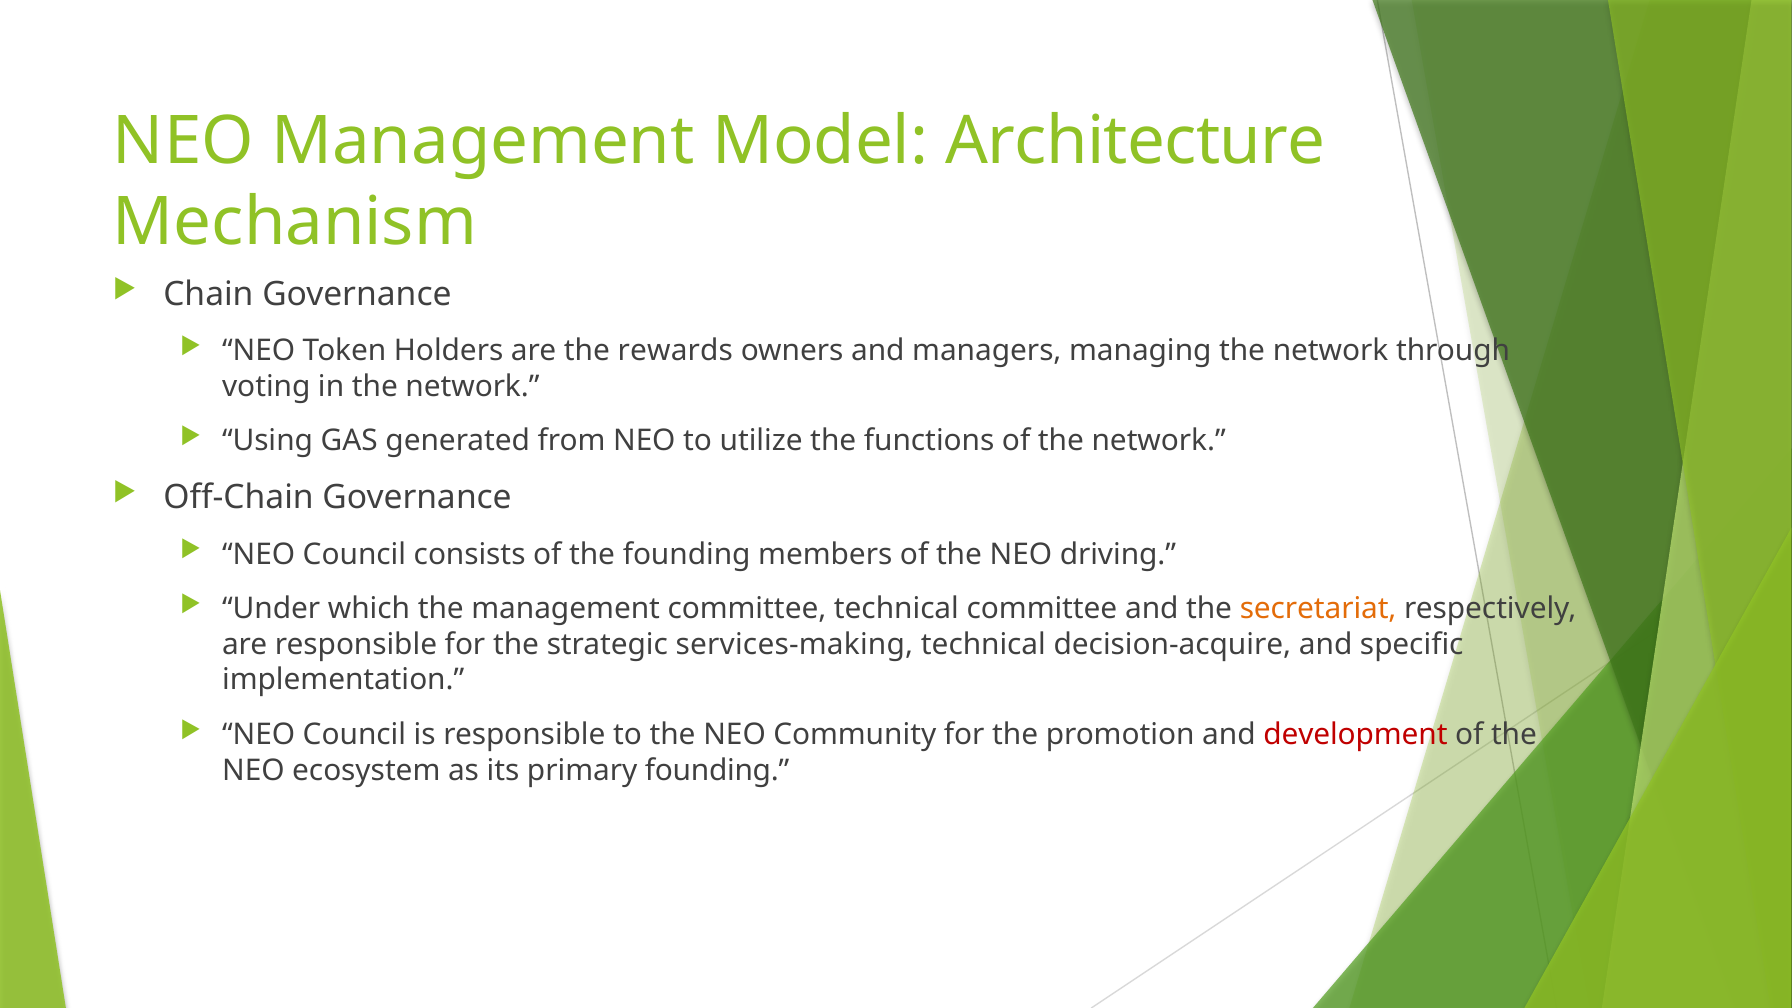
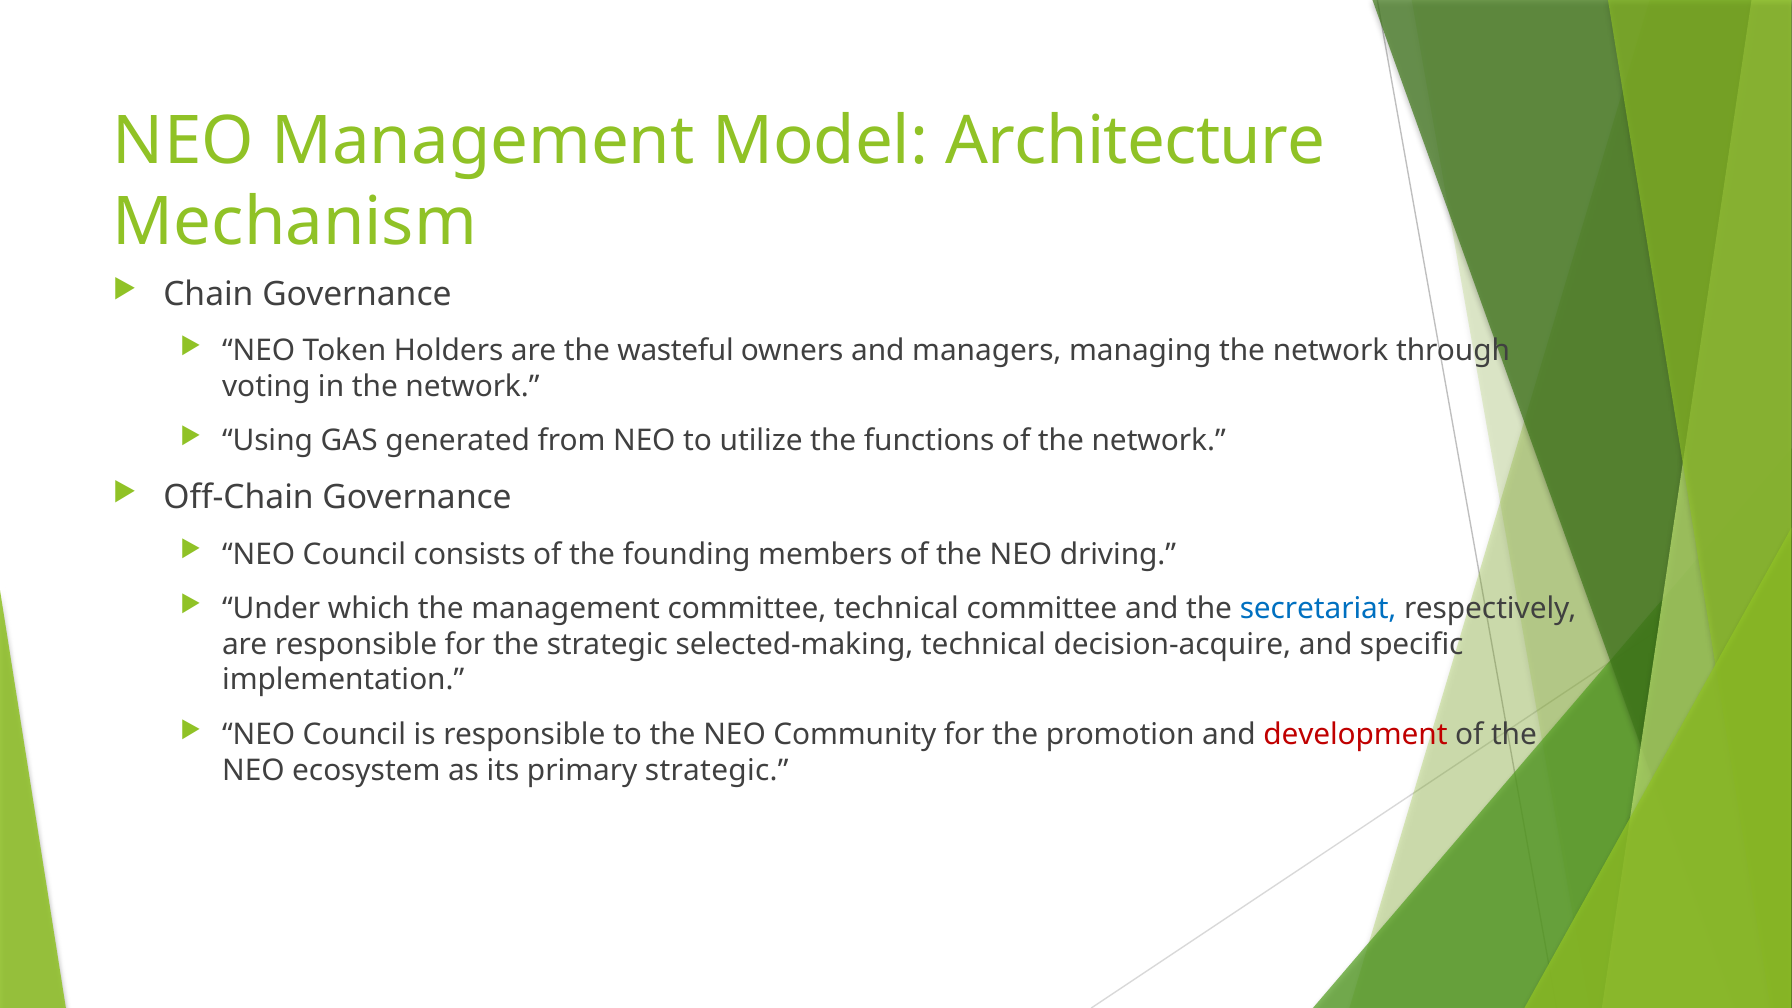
rewards: rewards -> wasteful
secretariat colour: orange -> blue
services-making: services-making -> selected-making
primary founding: founding -> strategic
